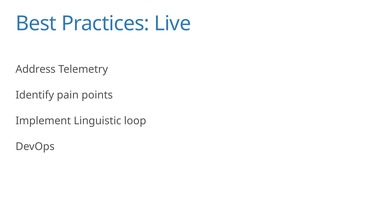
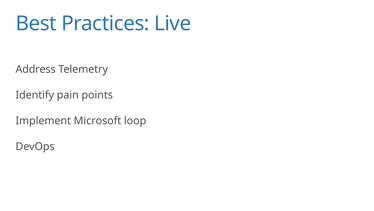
Linguistic: Linguistic -> Microsoft
